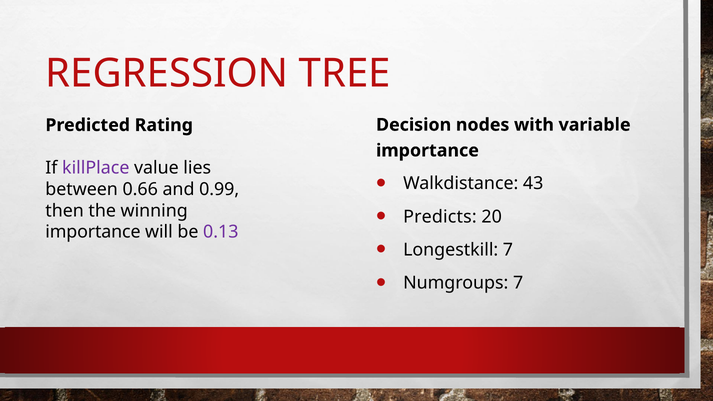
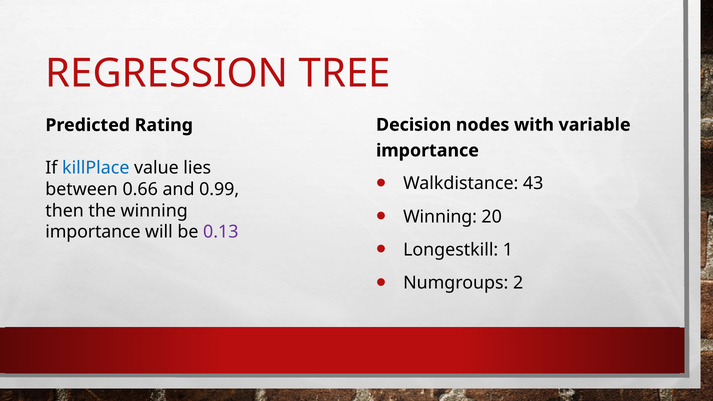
killPlace colour: purple -> blue
Predicts at (440, 217): Predicts -> Winning
Longestkill 7: 7 -> 1
Numgroups 7: 7 -> 2
